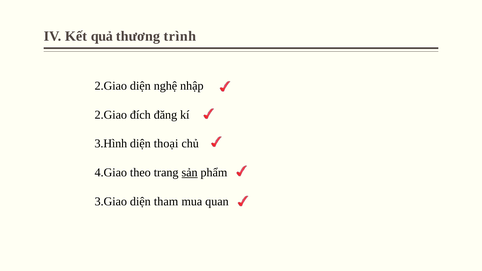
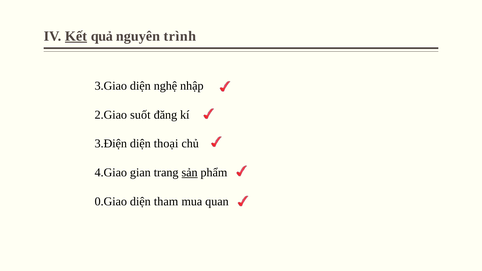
Kết underline: none -> present
thương: thương -> nguyên
2.Giao at (111, 86): 2.Giao -> 3.Giao
đích: đích -> suốt
3.Hình: 3.Hình -> 3.Điện
theo: theo -> gian
3.Giao: 3.Giao -> 0.Giao
